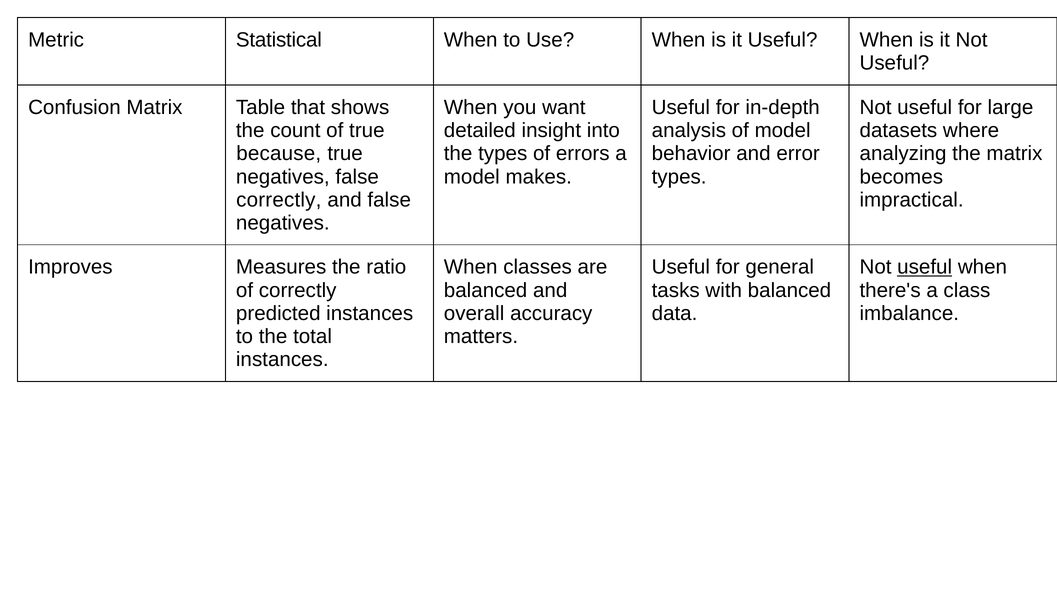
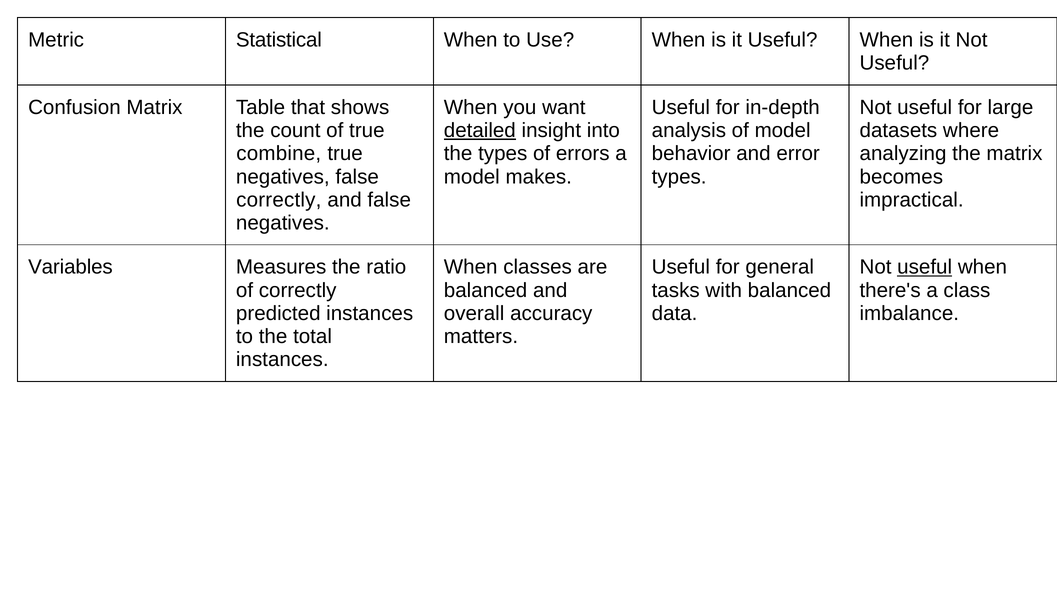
detailed underline: none -> present
because: because -> combine
Improves: Improves -> Variables
